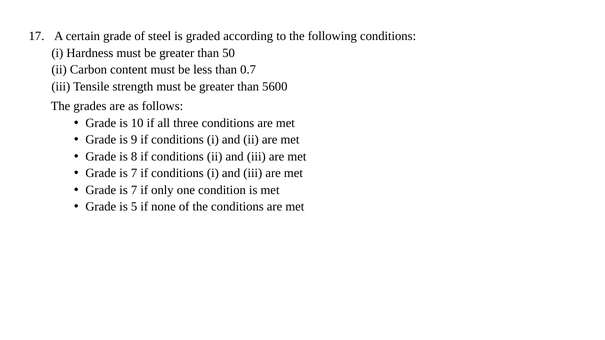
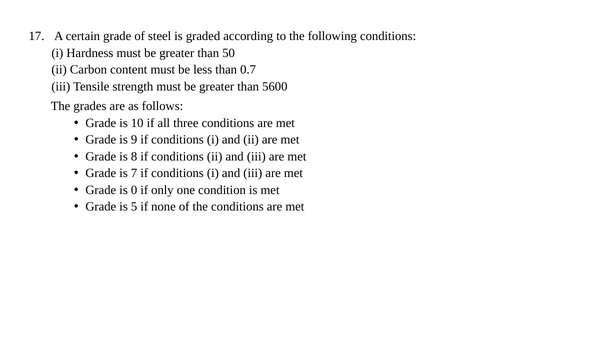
7 at (134, 190): 7 -> 0
